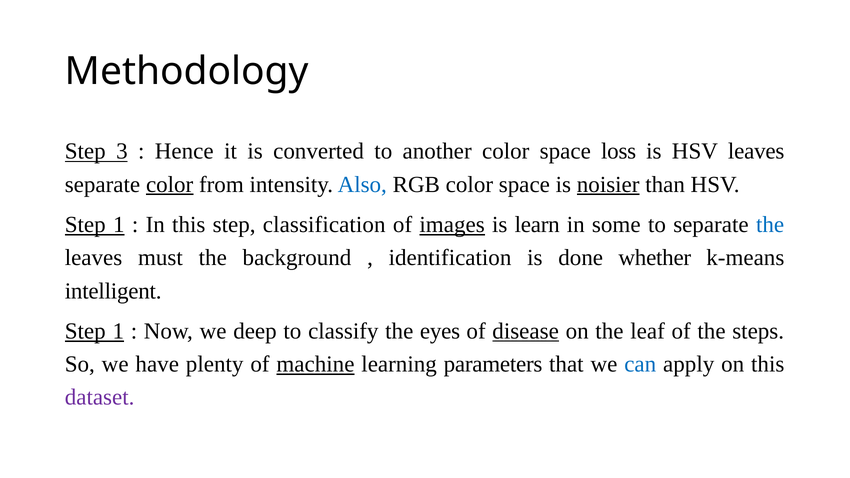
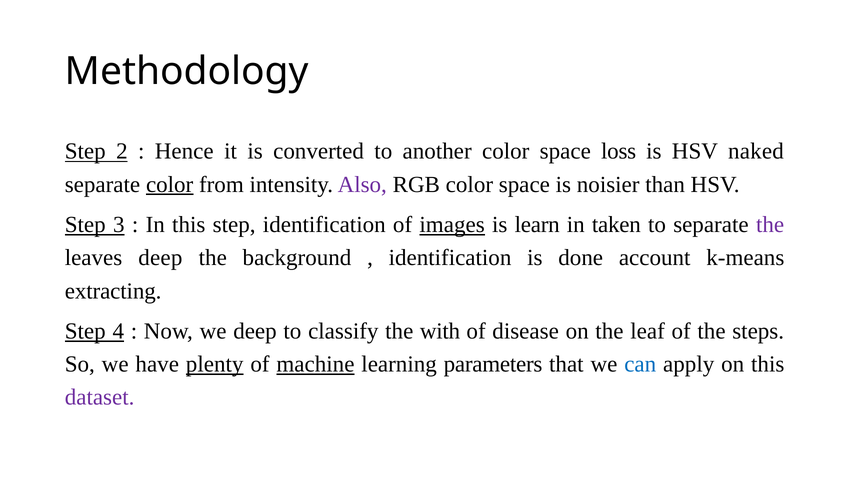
3: 3 -> 2
HSV leaves: leaves -> naked
Also colour: blue -> purple
noisier underline: present -> none
1 at (119, 225): 1 -> 3
step classification: classification -> identification
some: some -> taken
the at (770, 225) colour: blue -> purple
leaves must: must -> deep
whether: whether -> account
intelligent: intelligent -> extracting
1 at (118, 331): 1 -> 4
eyes: eyes -> with
disease underline: present -> none
plenty underline: none -> present
